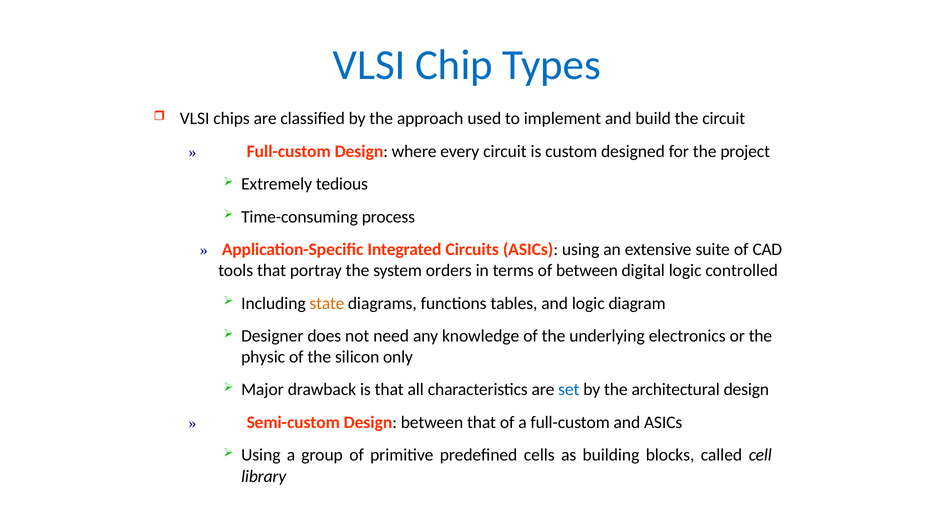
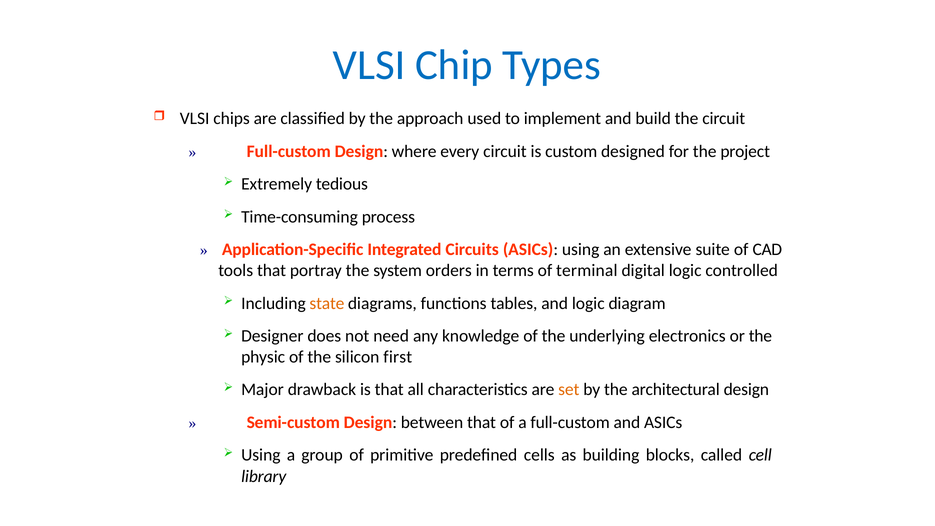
of between: between -> terminal
only: only -> first
set colour: blue -> orange
